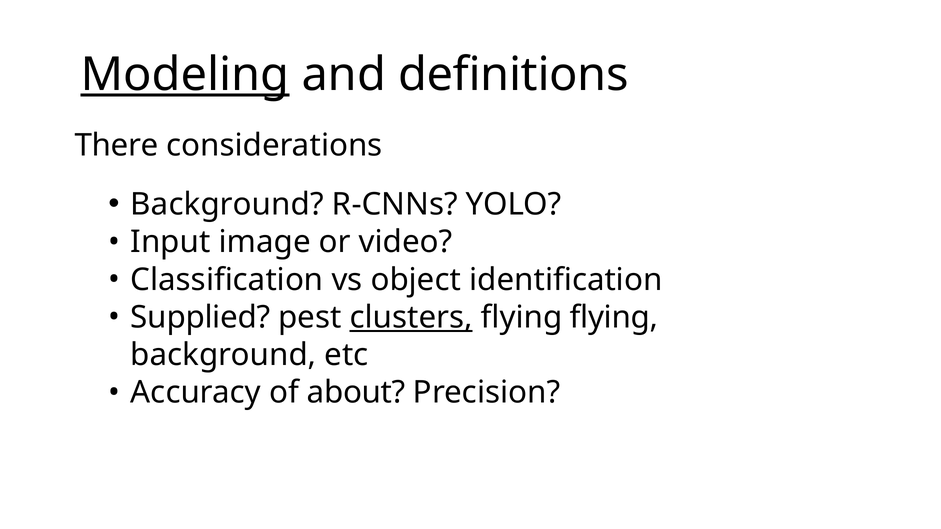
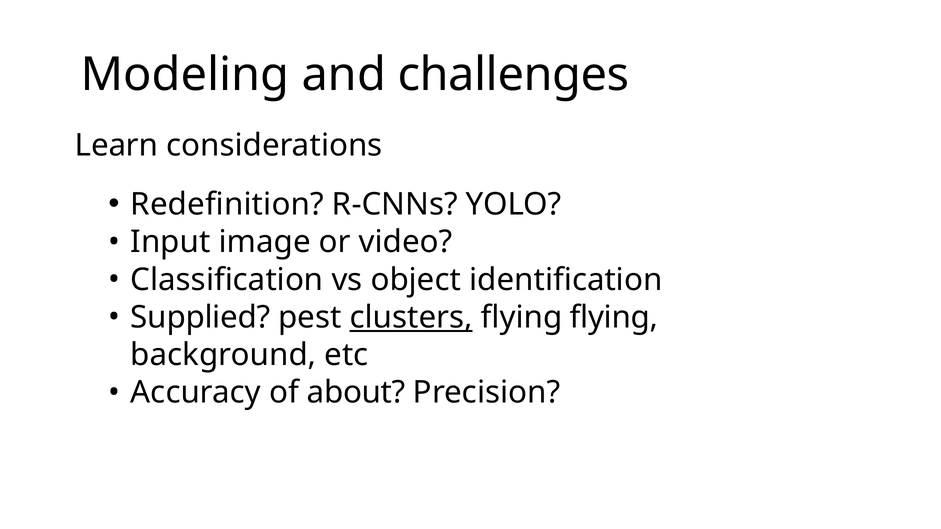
Modeling underline: present -> none
definitions: definitions -> challenges
There: There -> Learn
Background at (227, 205): Background -> Redefinition
